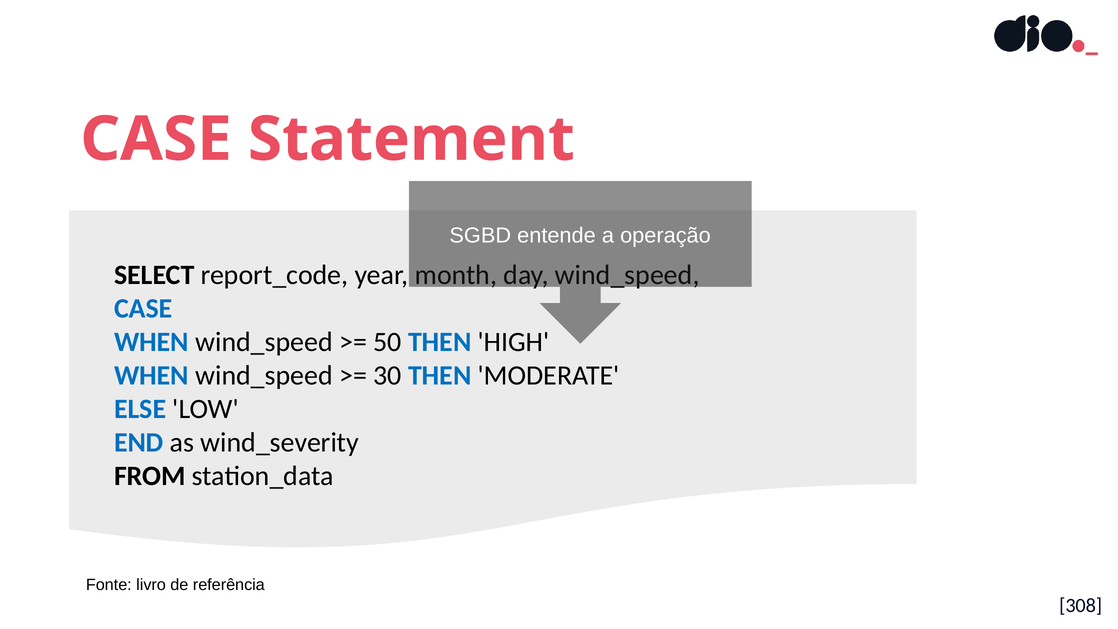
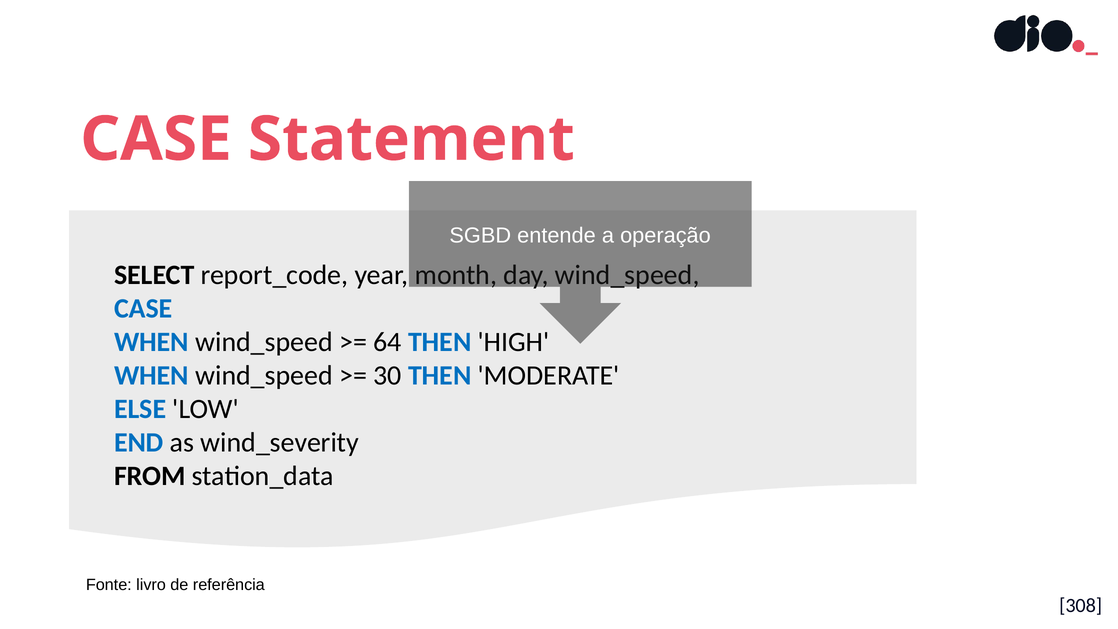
50: 50 -> 64
